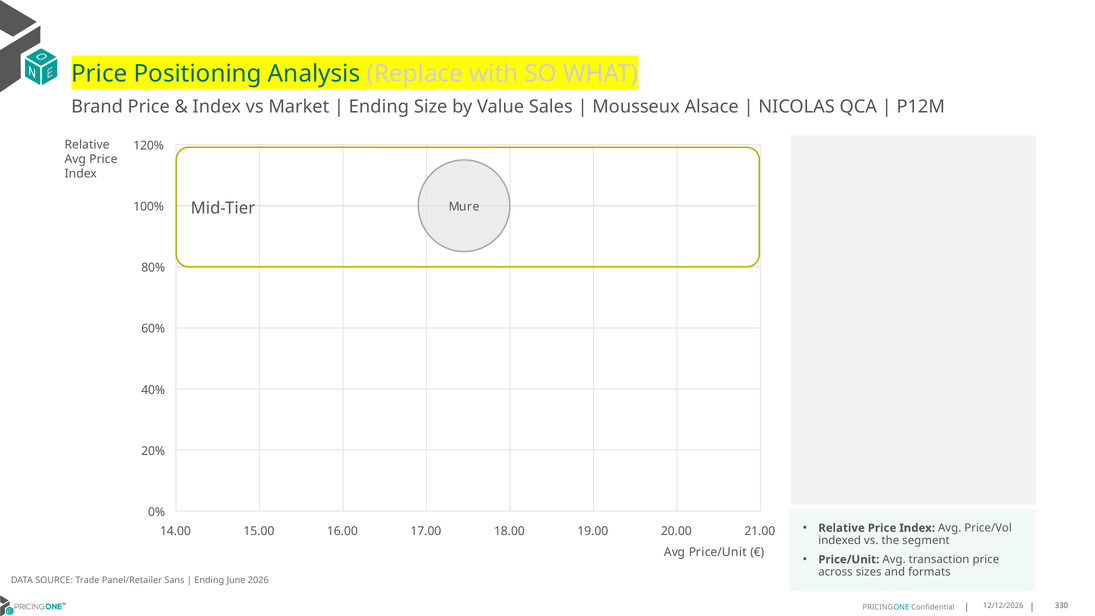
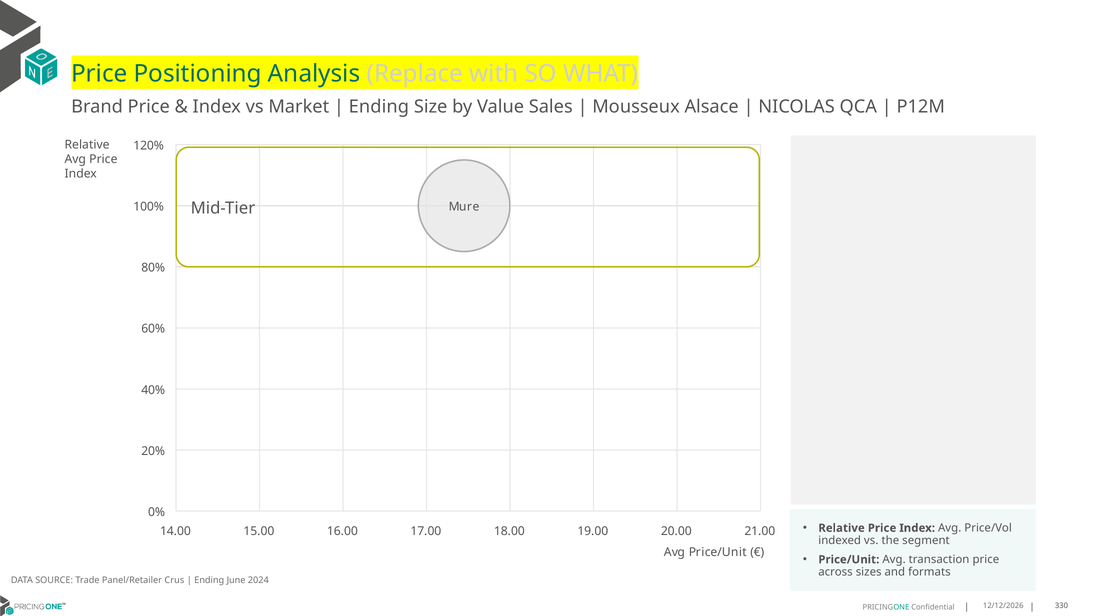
Sans: Sans -> Crus
2026: 2026 -> 2024
